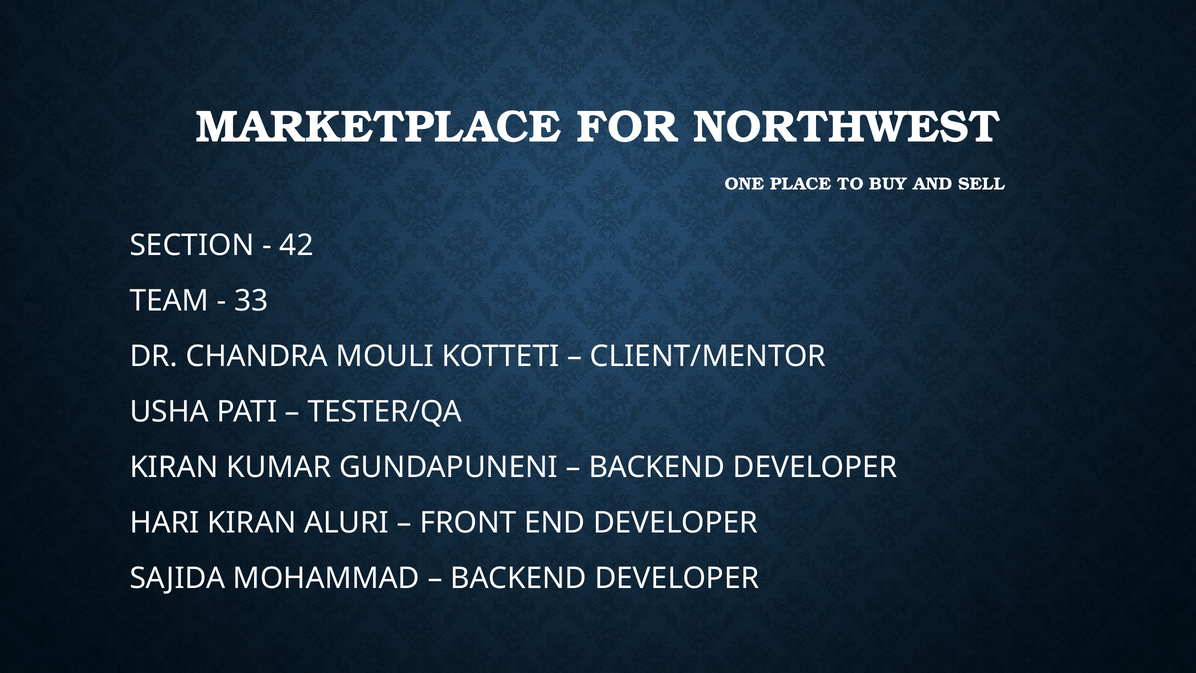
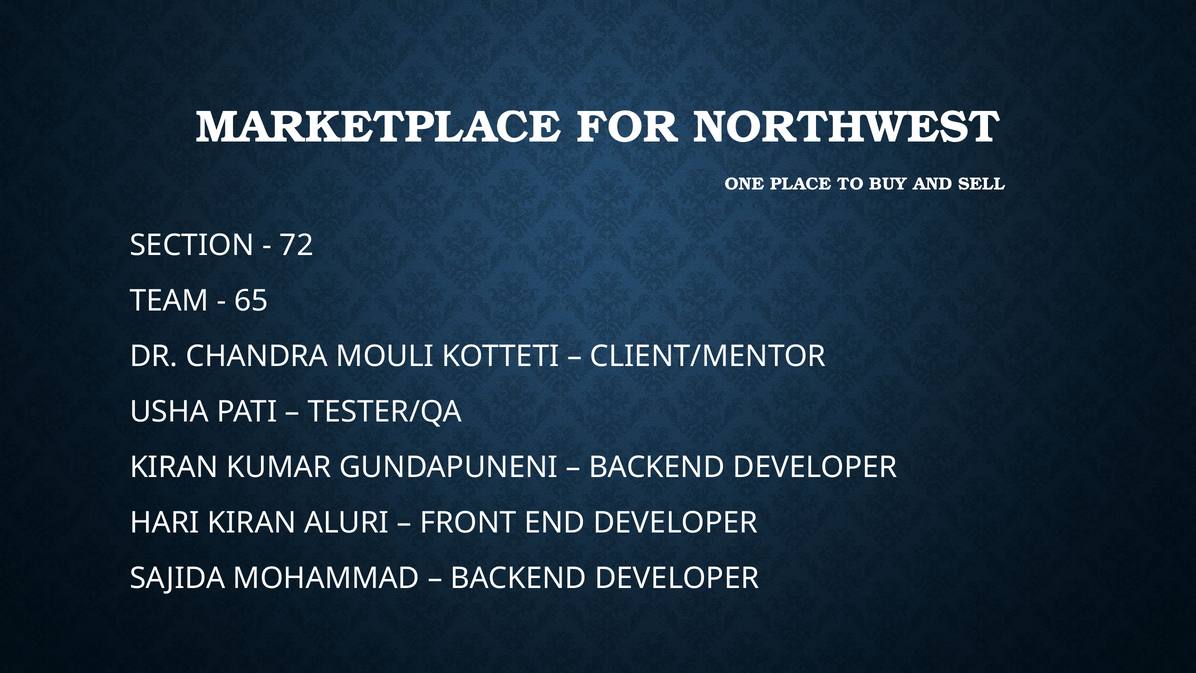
42: 42 -> 72
33: 33 -> 65
